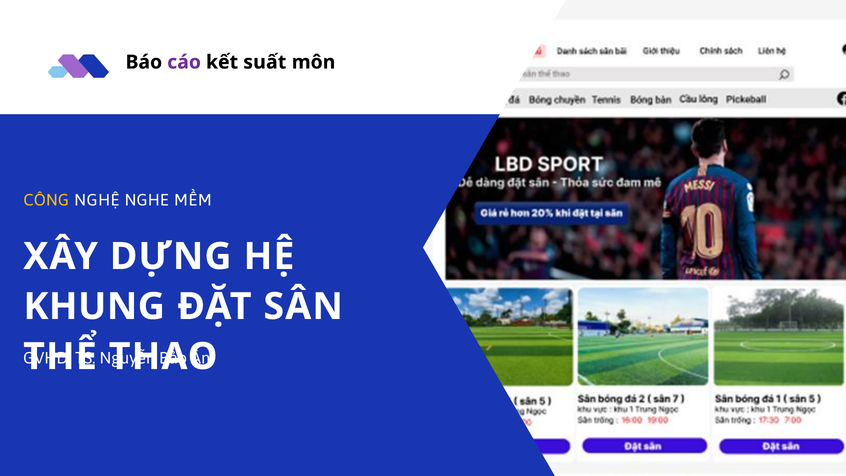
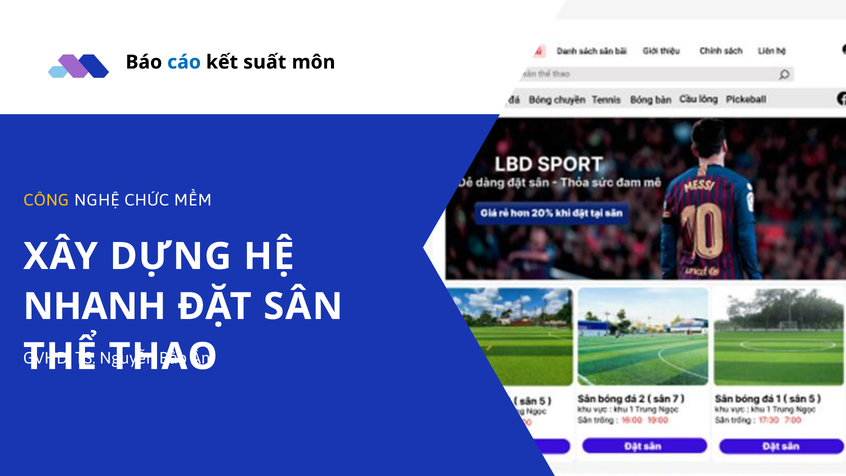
cáo colour: purple -> blue
NGHE: NGHE -> CHỨC
KHUNG: KHUNG -> NHANH
